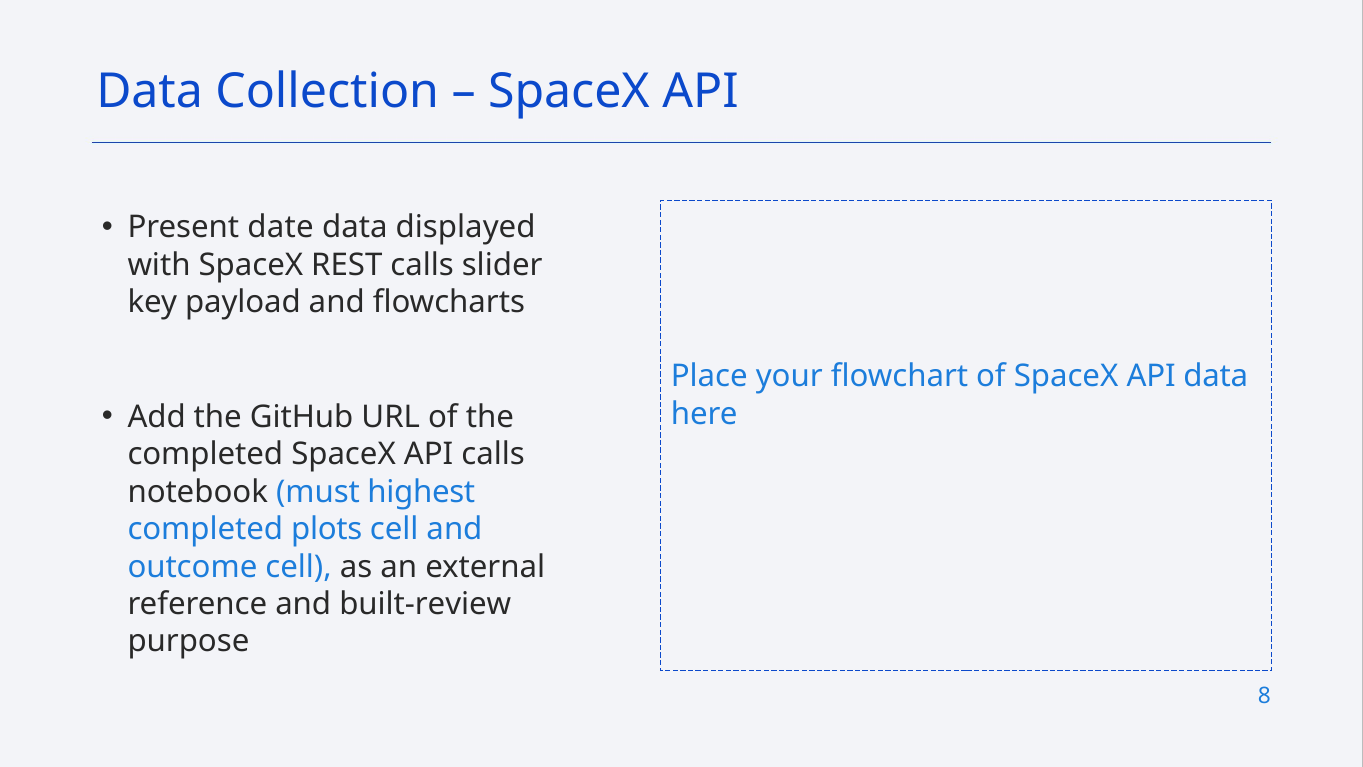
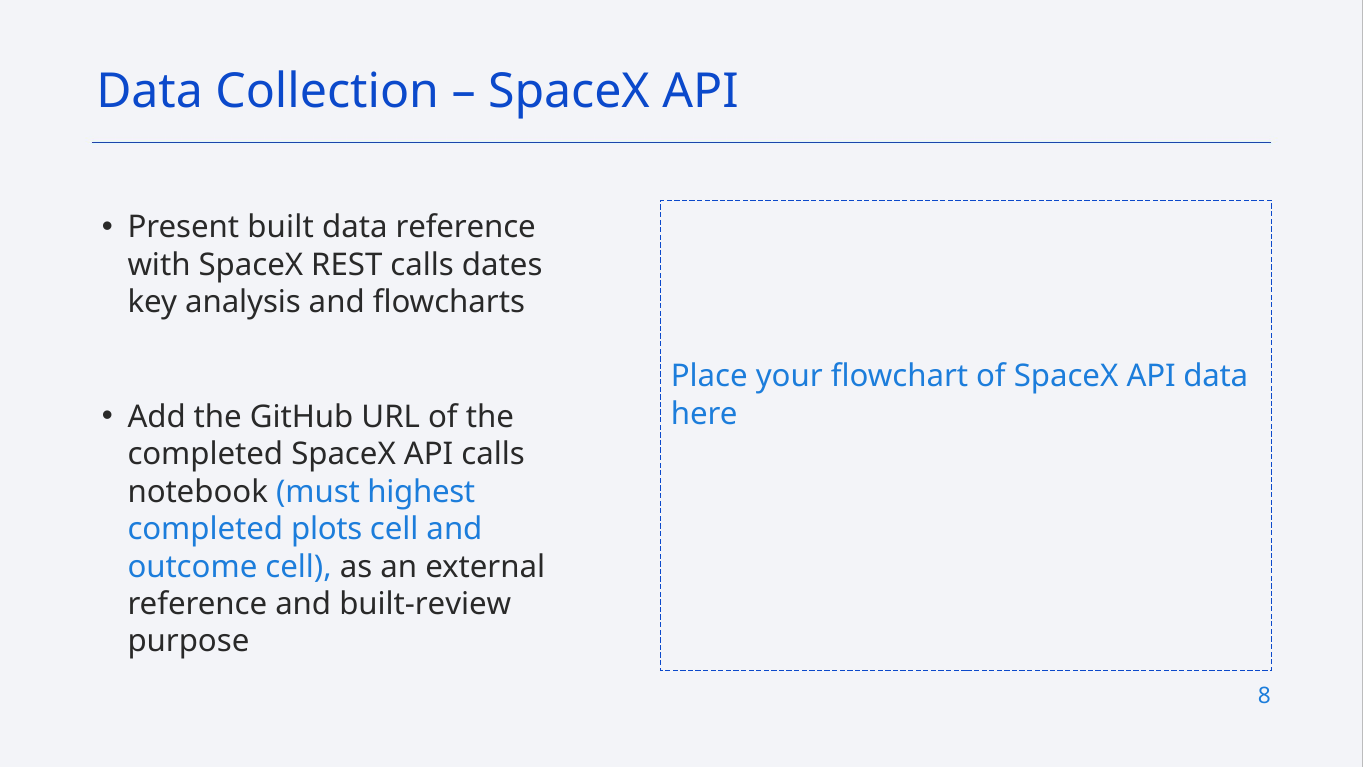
date: date -> built
data displayed: displayed -> reference
slider: slider -> dates
payload: payload -> analysis
